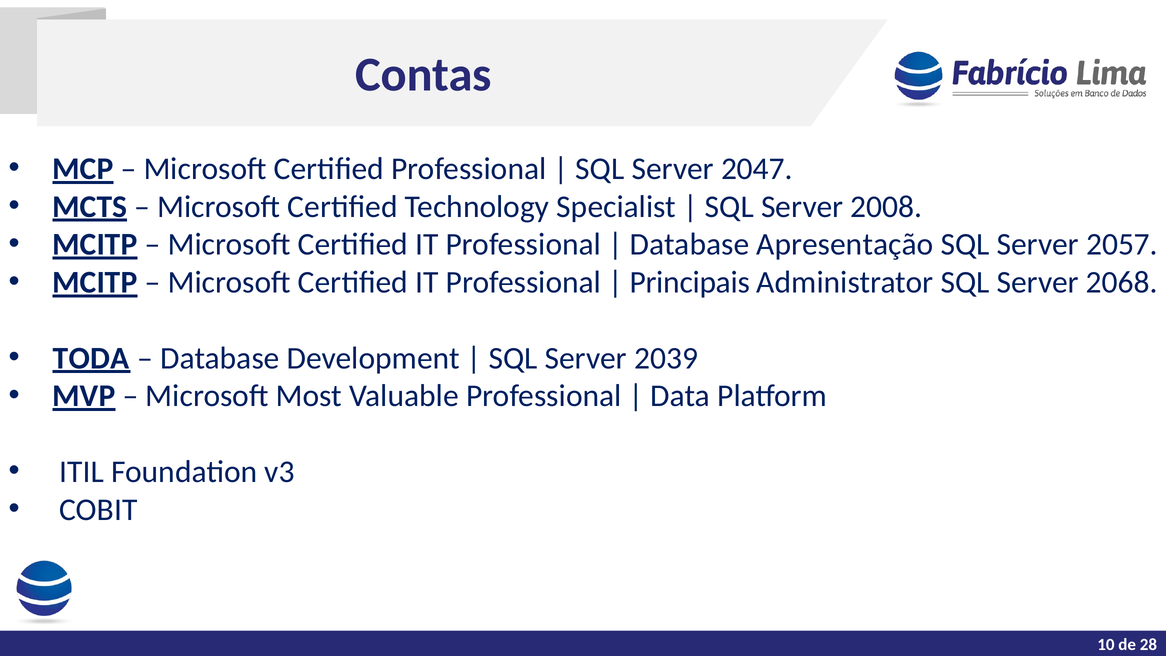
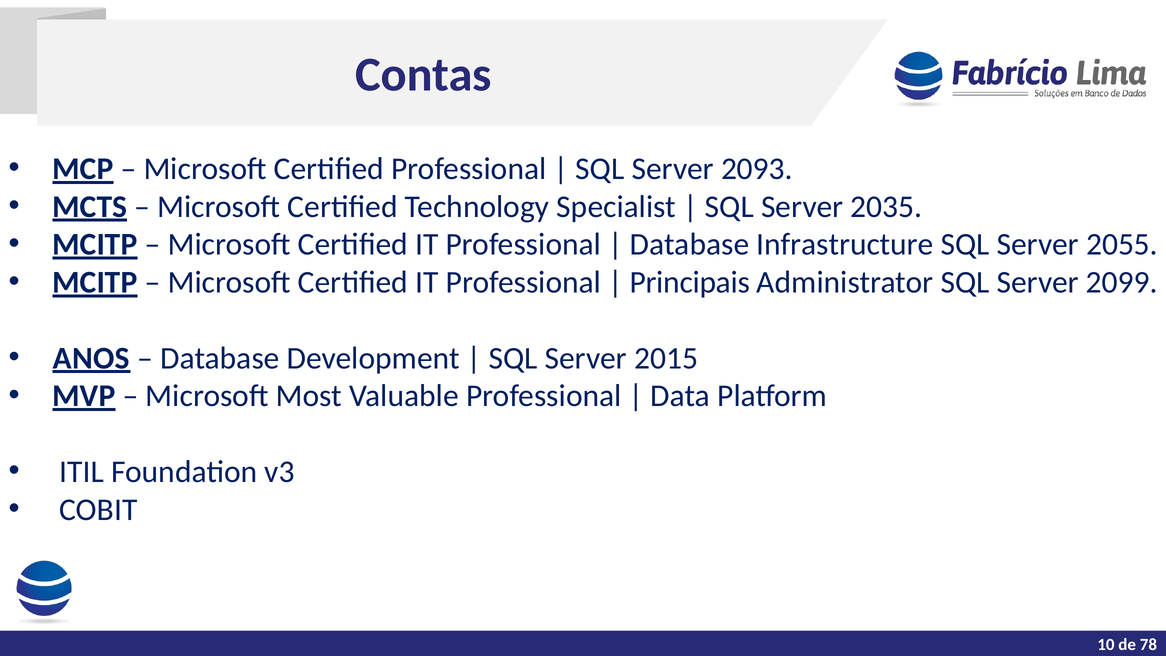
2047: 2047 -> 2093
2008: 2008 -> 2035
Apresentação: Apresentação -> Infrastructure
2057: 2057 -> 2055
2068: 2068 -> 2099
TODA: TODA -> ANOS
2039: 2039 -> 2015
28: 28 -> 78
